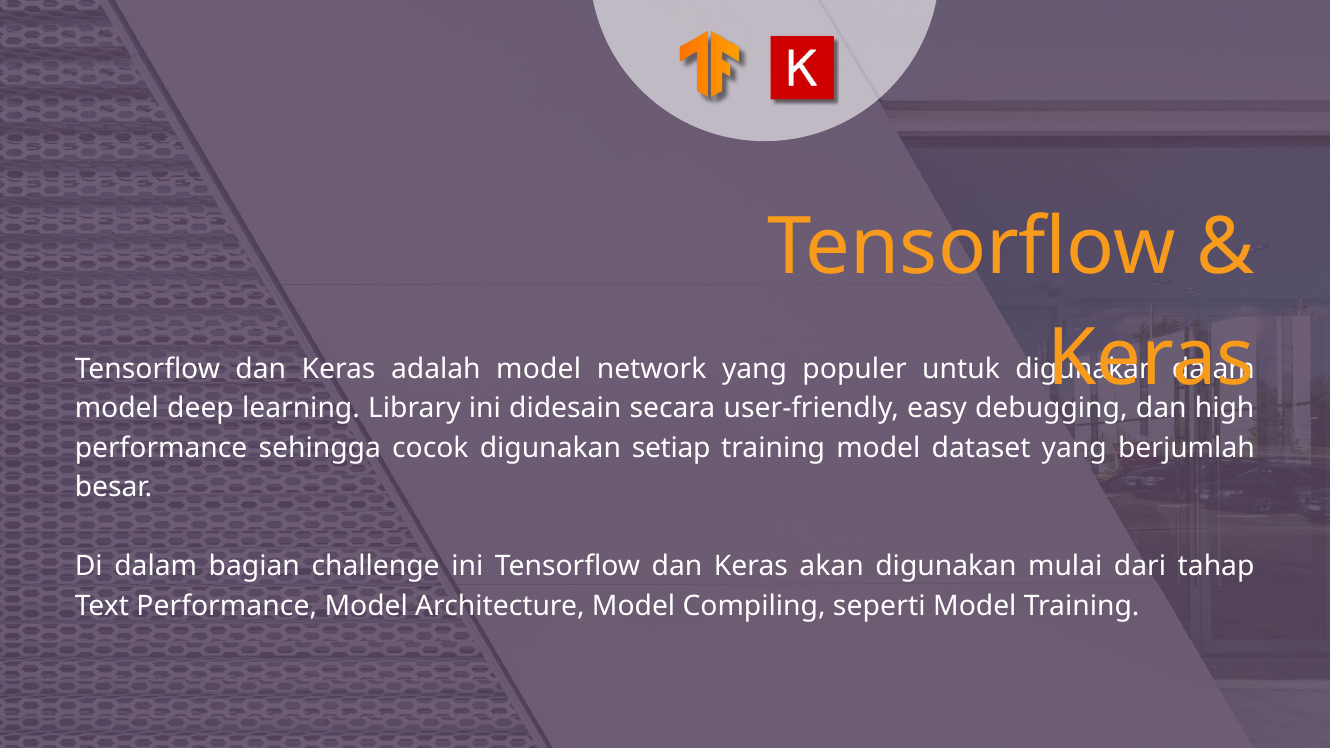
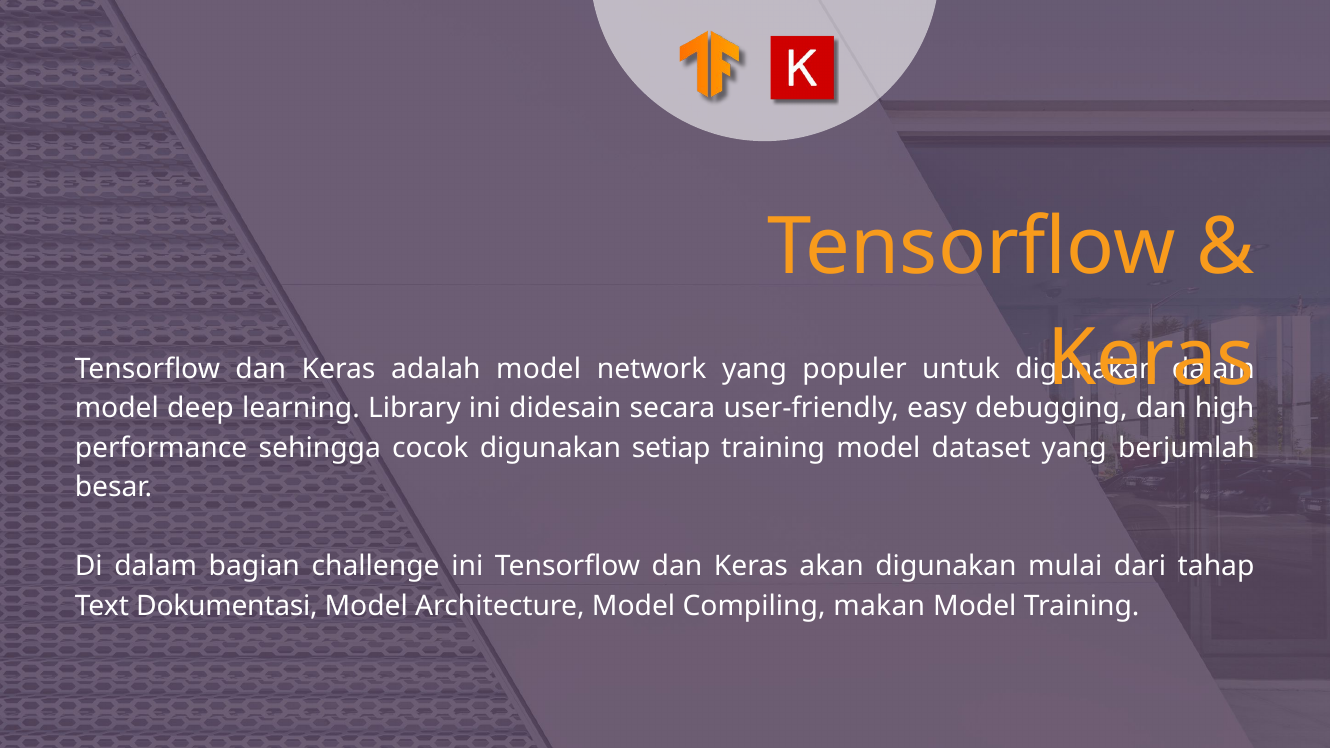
Text Performance: Performance -> Dokumentasi
seperti: seperti -> makan
